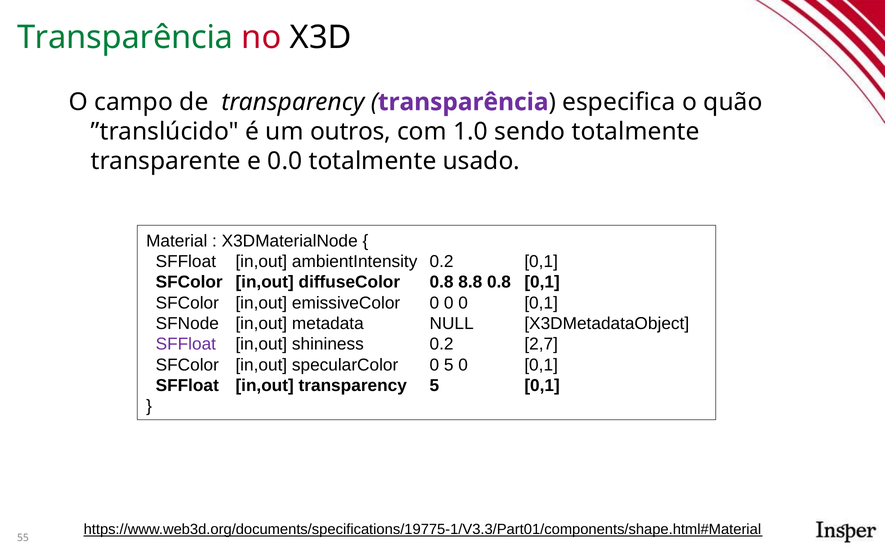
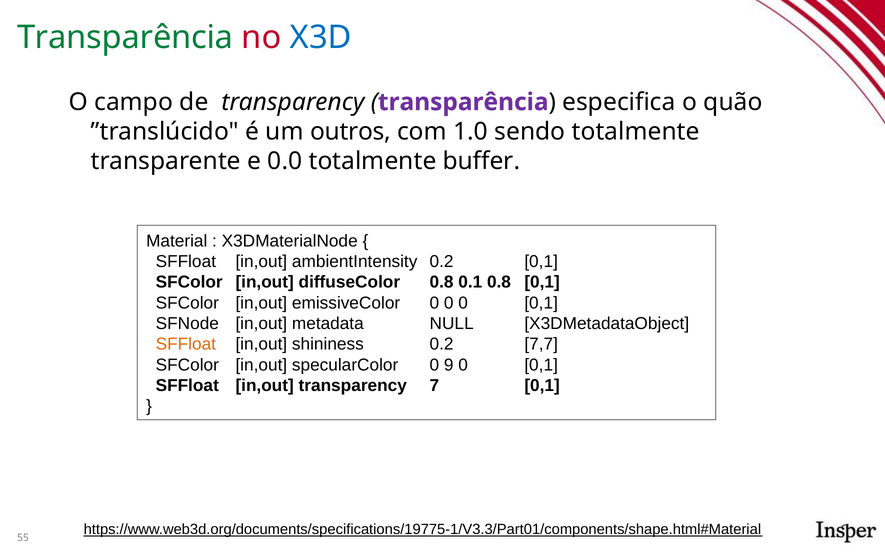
X3D colour: black -> blue
usado: usado -> buffer
8.8: 8.8 -> 0.1
SFFloat at (186, 344) colour: purple -> orange
2,7: 2,7 -> 7,7
0 5: 5 -> 9
transparency 5: 5 -> 7
